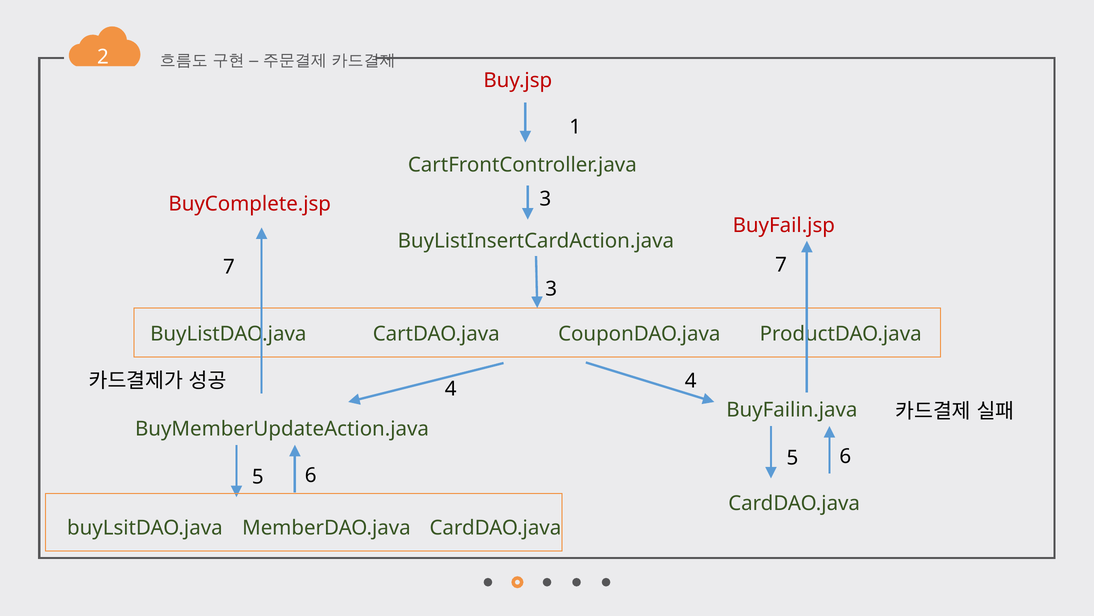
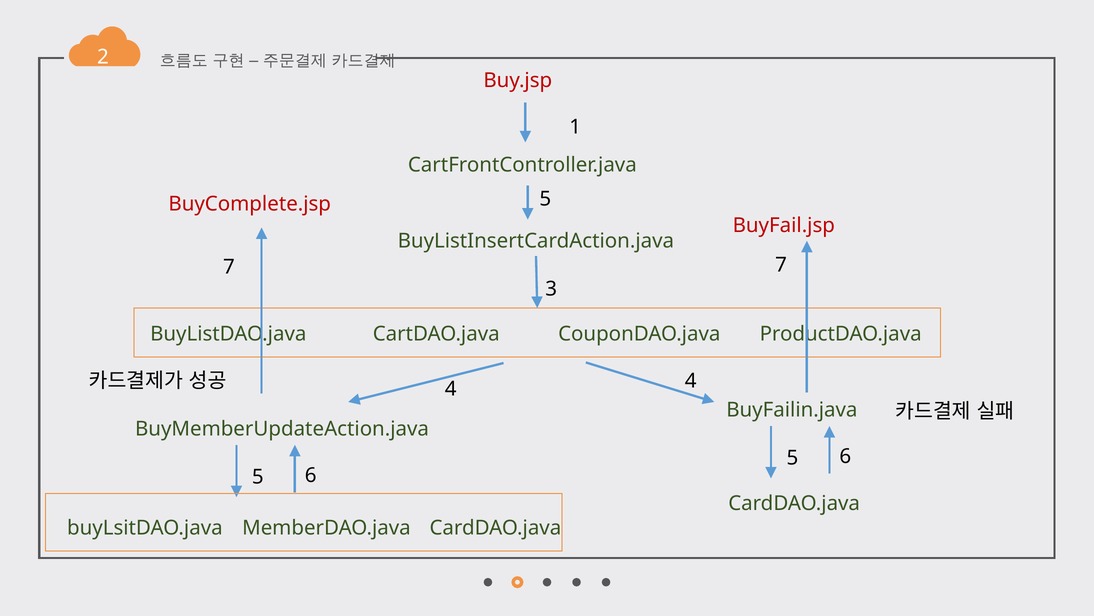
BuyComplete.jsp 3: 3 -> 5
